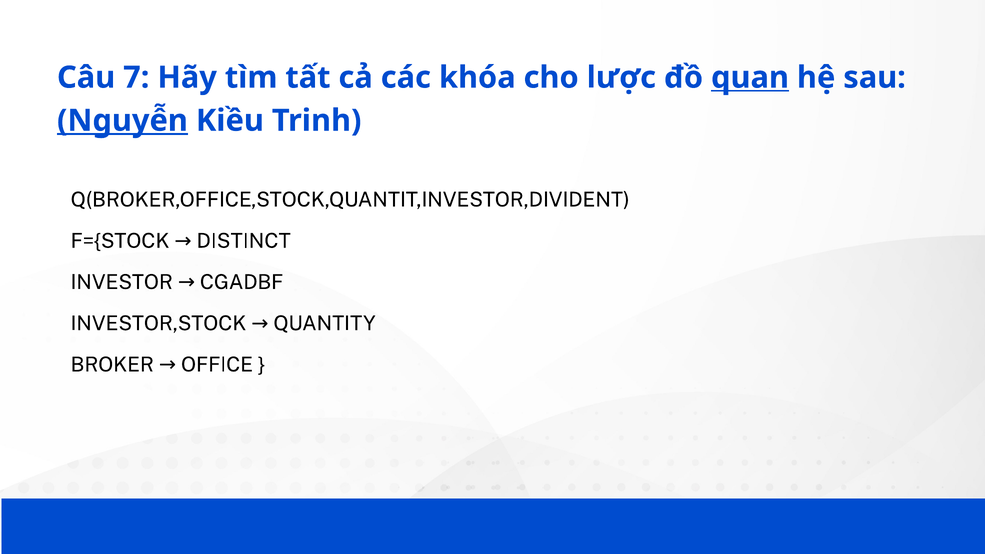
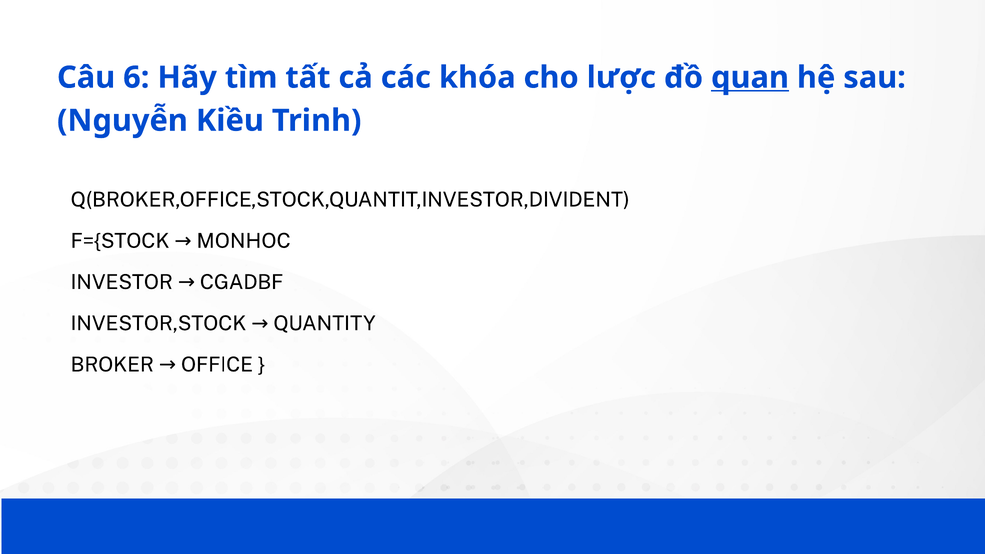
7: 7 -> 6
Nguyễn underline: present -> none
DISTINCT: DISTINCT -> MONHOC
